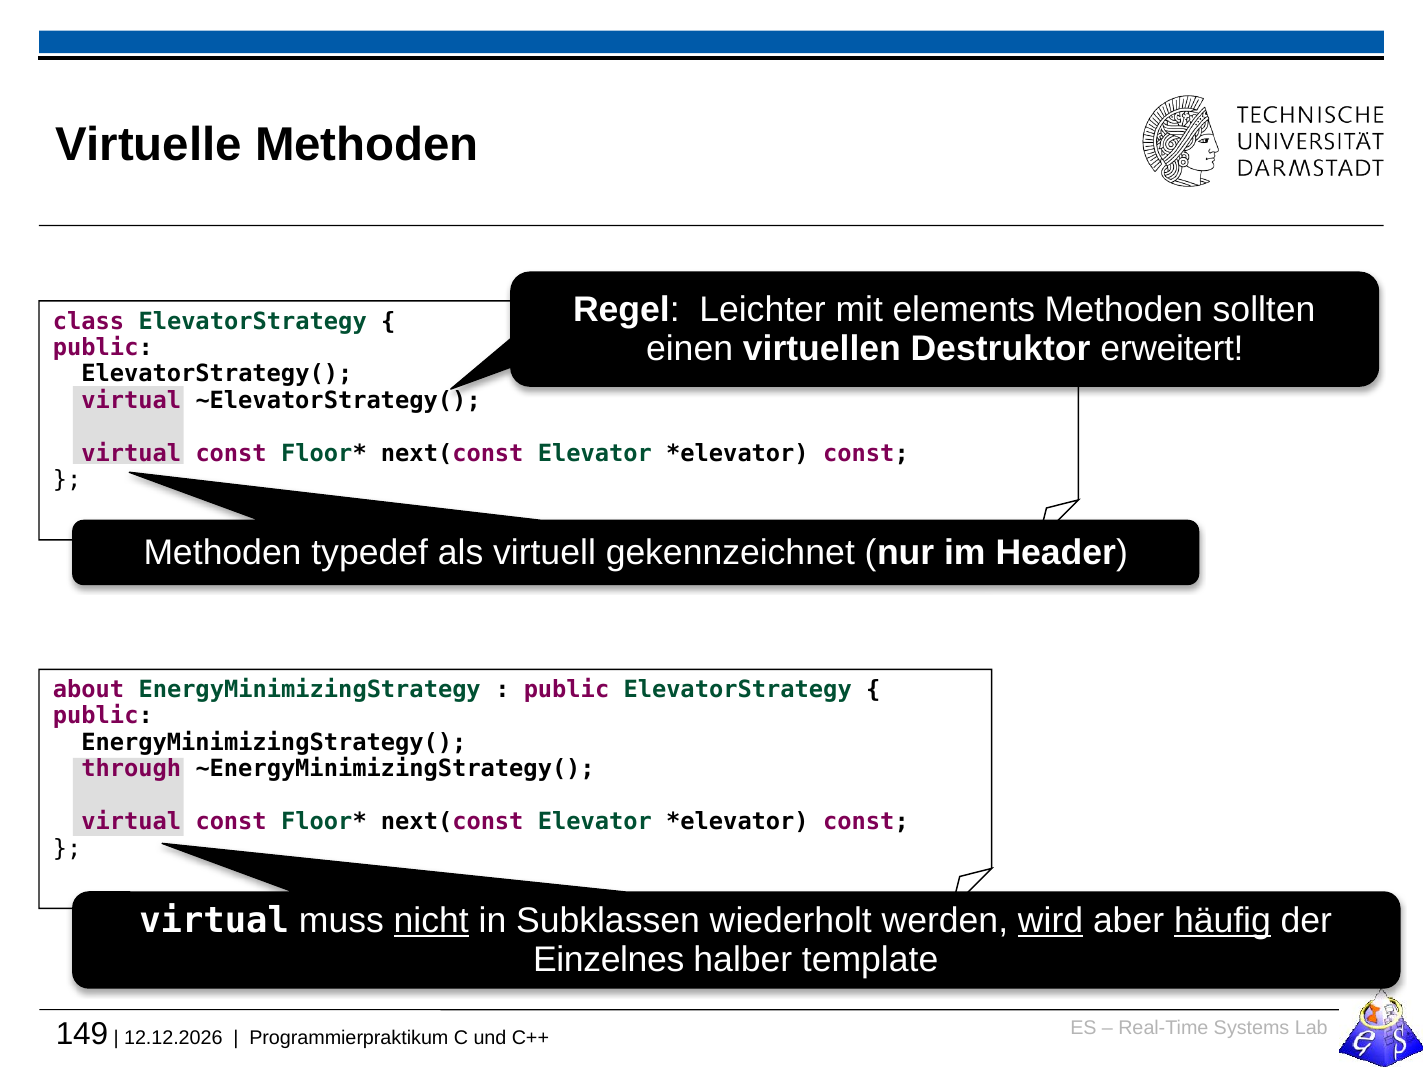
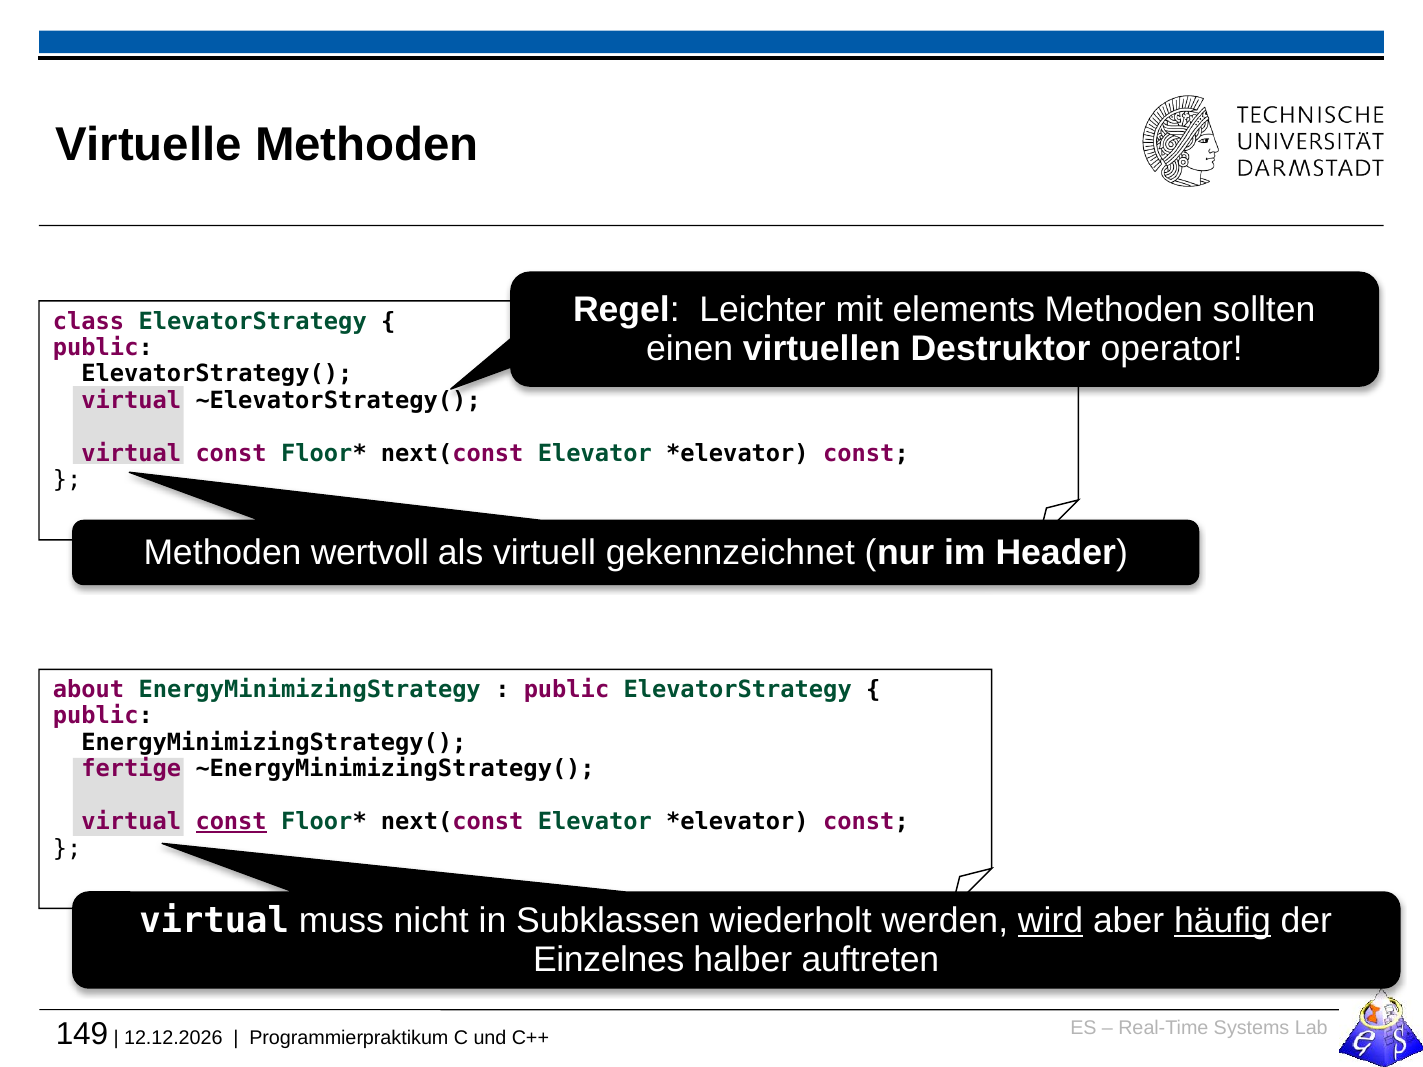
erweitert: erweitert -> operator
typedef: typedef -> wertvoll
through: through -> fertige
const at (231, 822) underline: none -> present
nicht underline: present -> none
template: template -> auftreten
